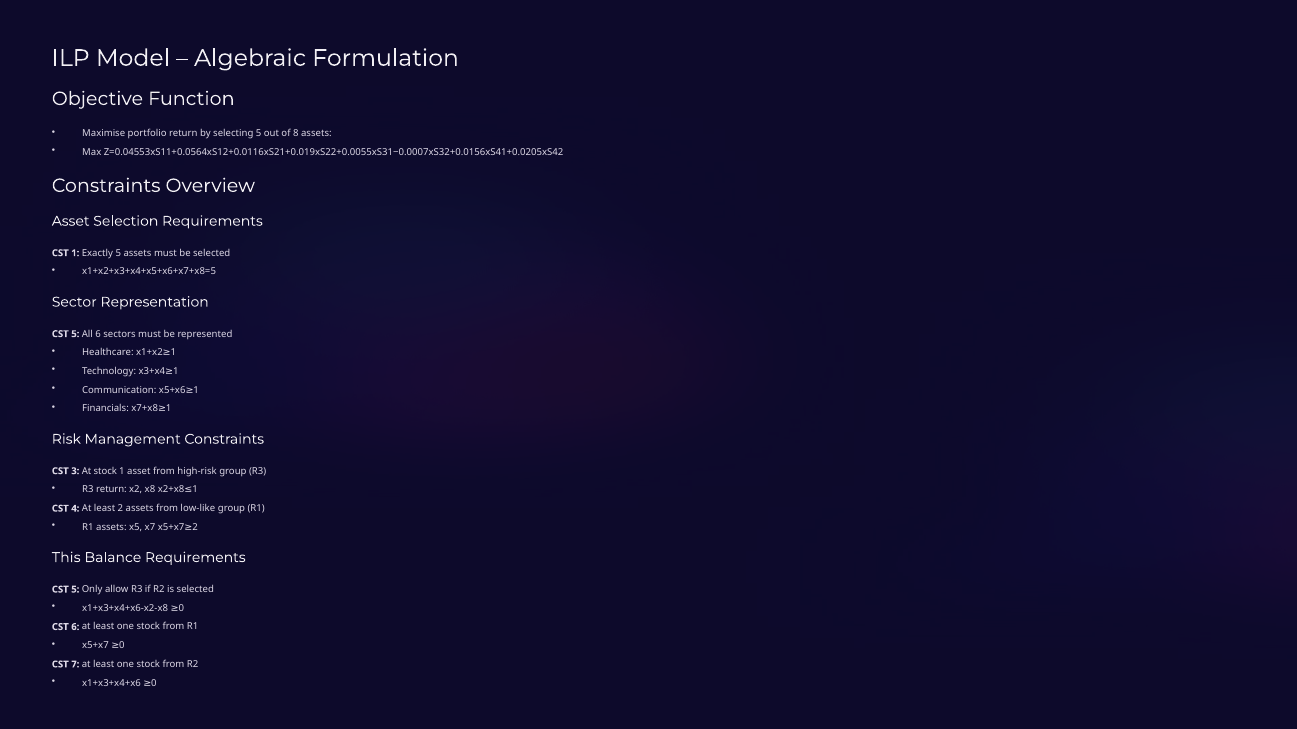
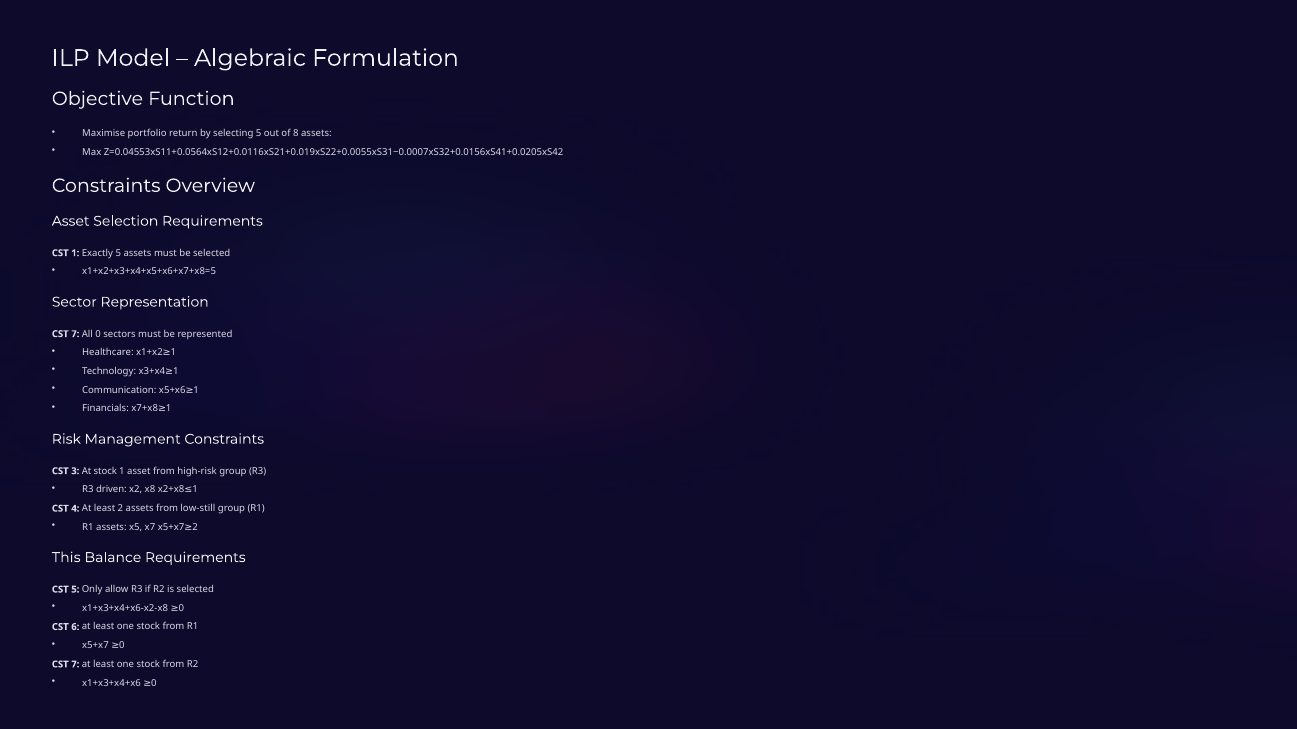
5 at (75, 334): 5 -> 7
All 6: 6 -> 0
R3 return: return -> driven
low-like: low-like -> low-still
